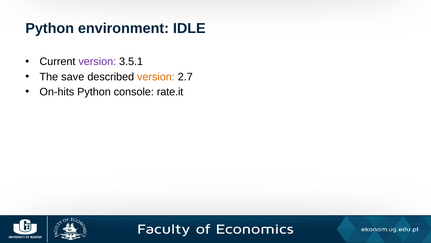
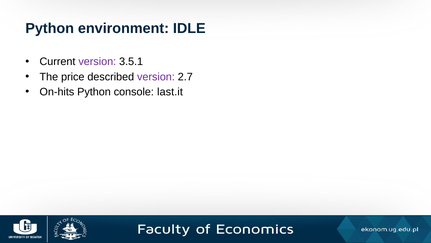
save: save -> price
version at (156, 77) colour: orange -> purple
rate.it: rate.it -> last.it
